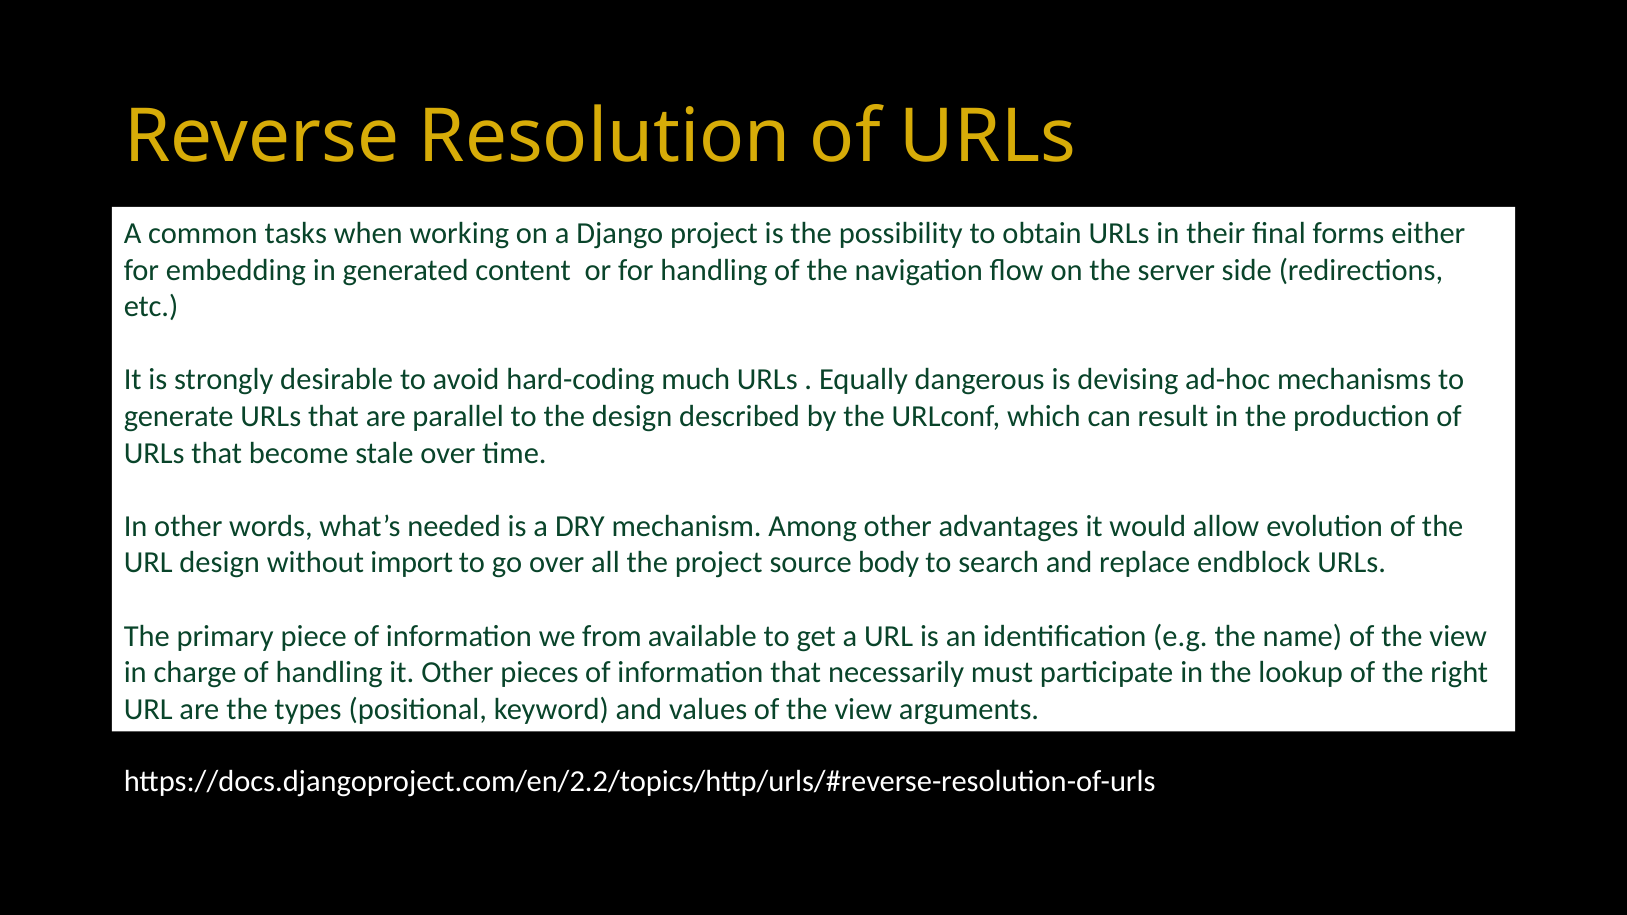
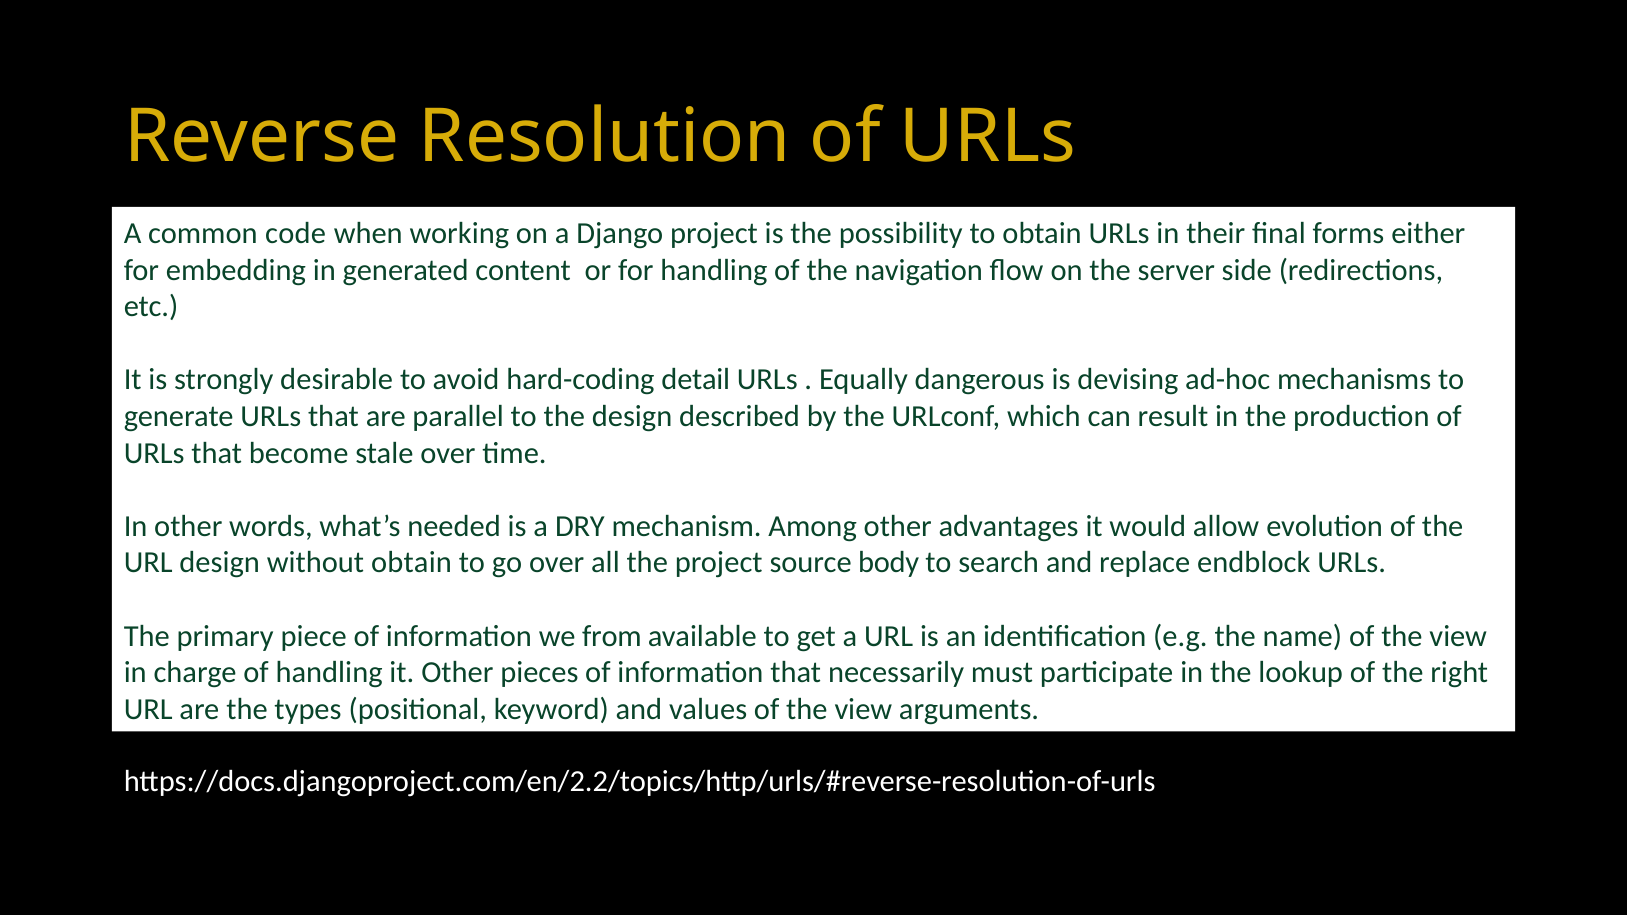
tasks: tasks -> code
much: much -> detail
without import: import -> obtain
